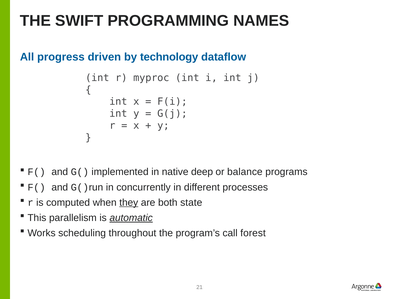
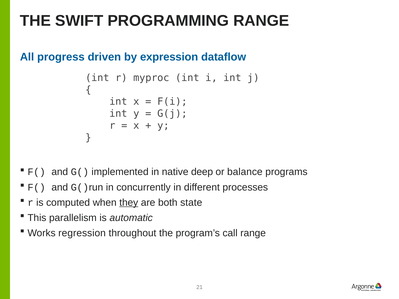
PROGRAMMING NAMES: NAMES -> RANGE
technology: technology -> expression
automatic underline: present -> none
scheduling: scheduling -> regression
call forest: forest -> range
